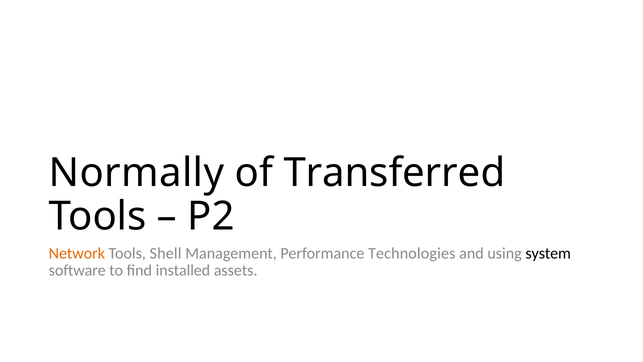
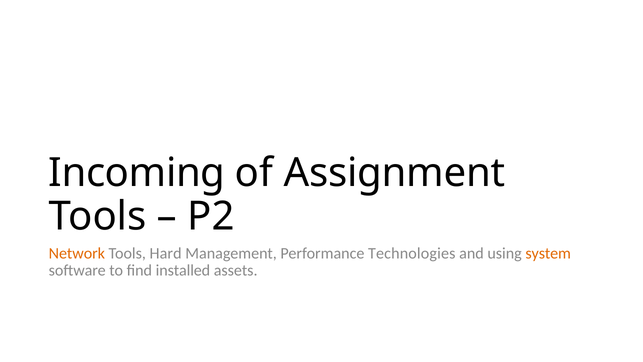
Normally: Normally -> Incoming
Transferred: Transferred -> Assignment
Shell: Shell -> Hard
system colour: black -> orange
